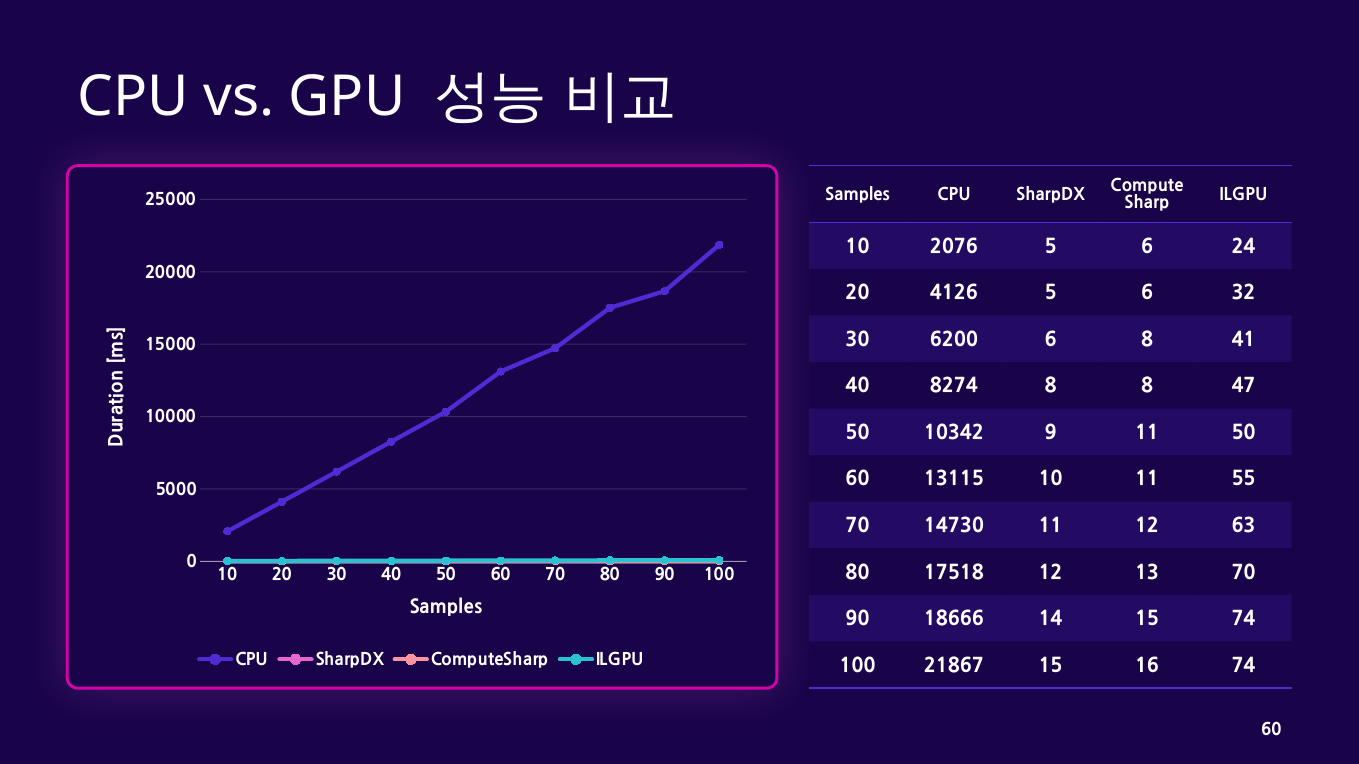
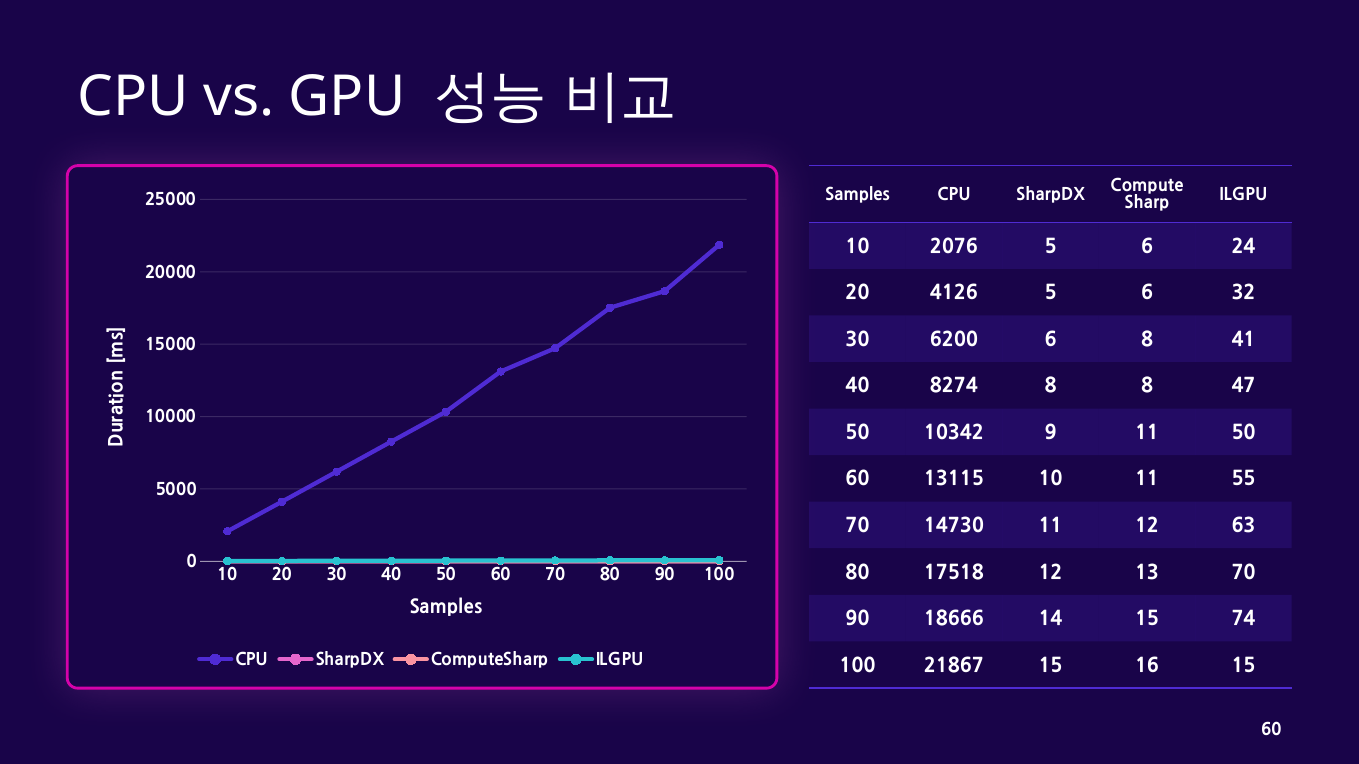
16 74: 74 -> 15
